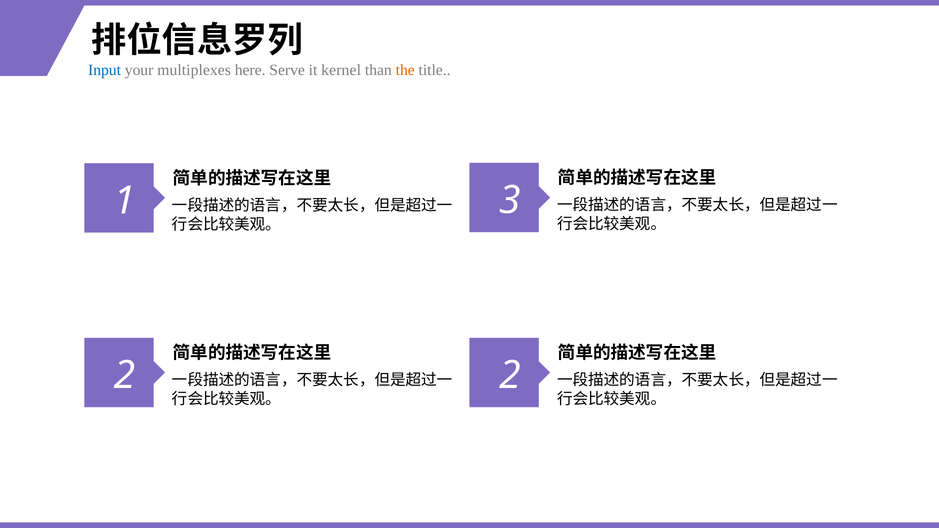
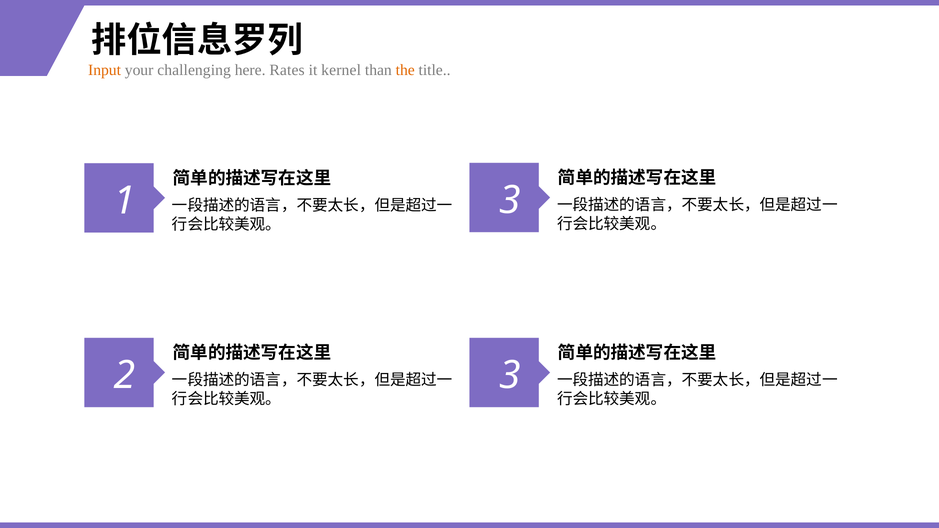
Input colour: blue -> orange
multiplexes: multiplexes -> challenging
Serve: Serve -> Rates
2 at (510, 375): 2 -> 3
